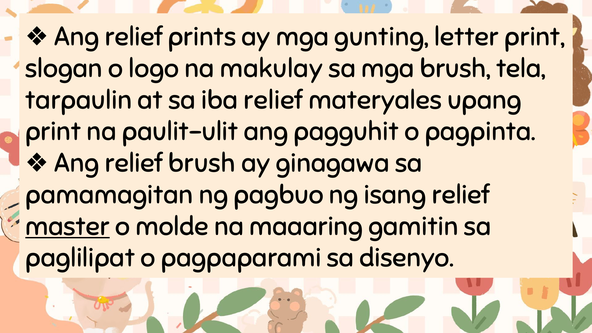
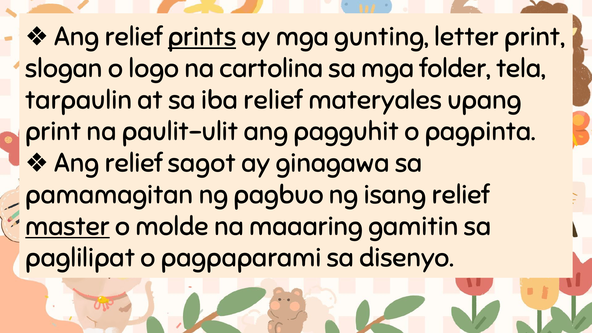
prints underline: none -> present
makulay: makulay -> cartolina
mga brush: brush -> folder
relief brush: brush -> sagot
